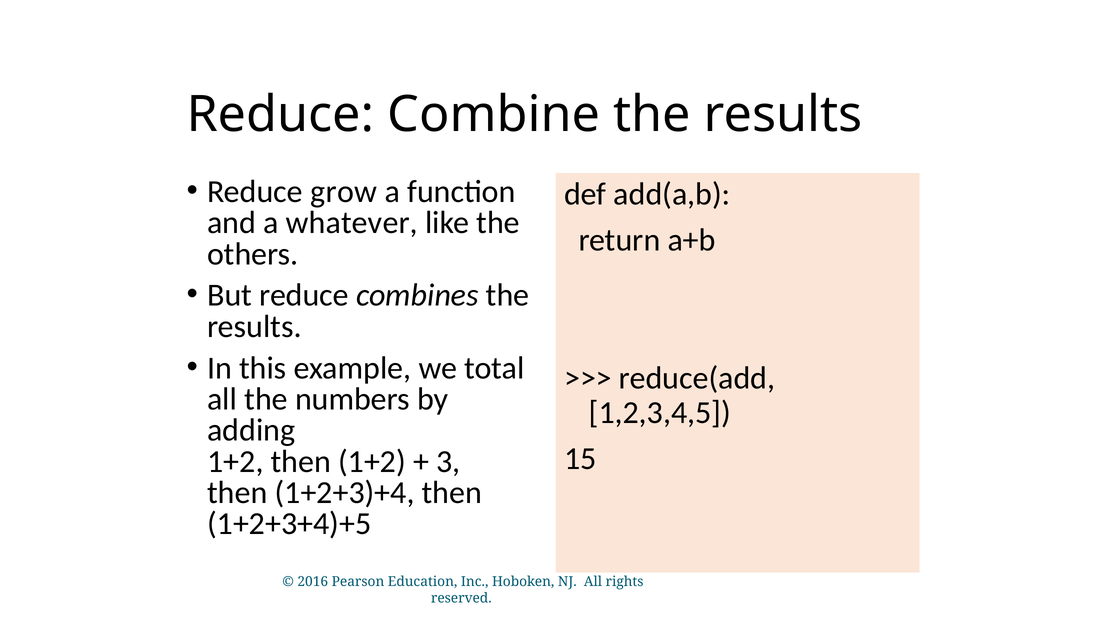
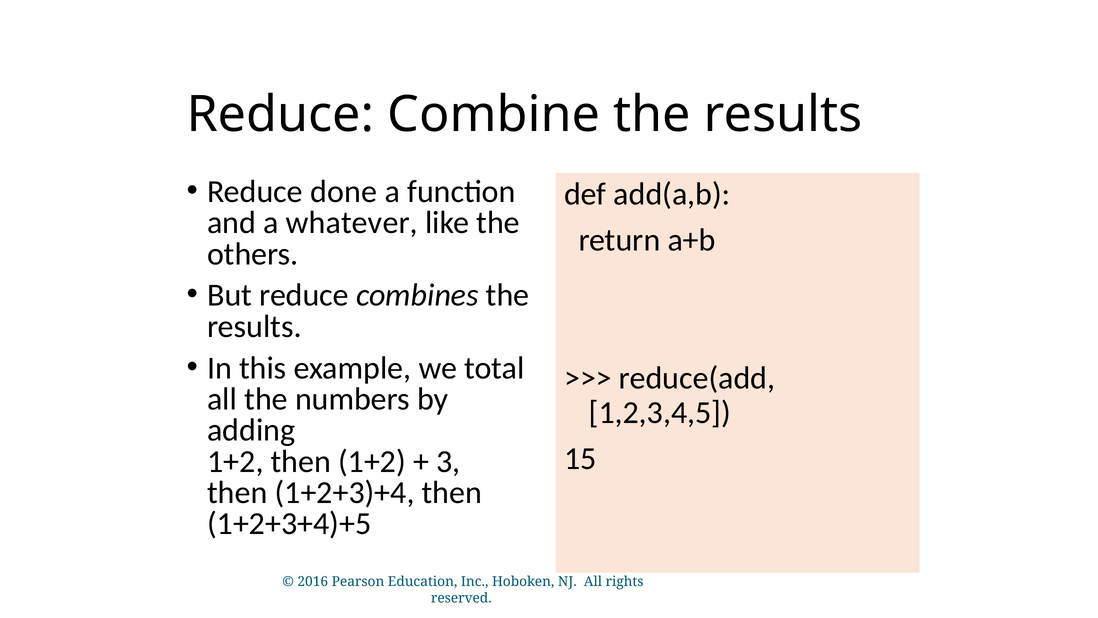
grow: grow -> done
